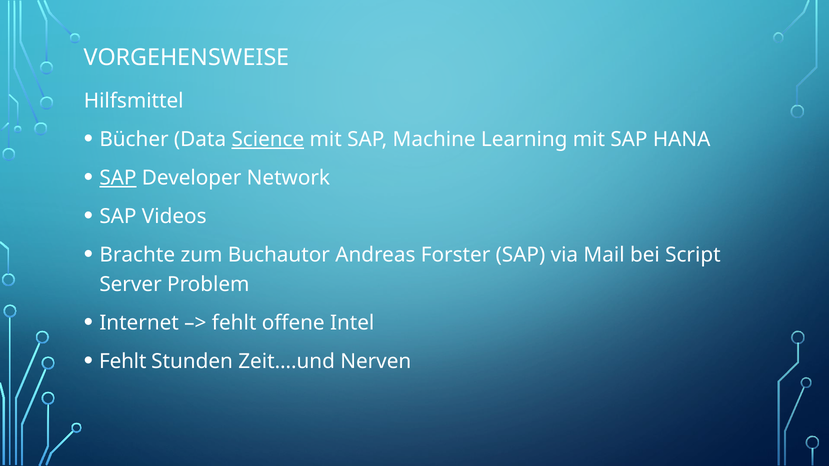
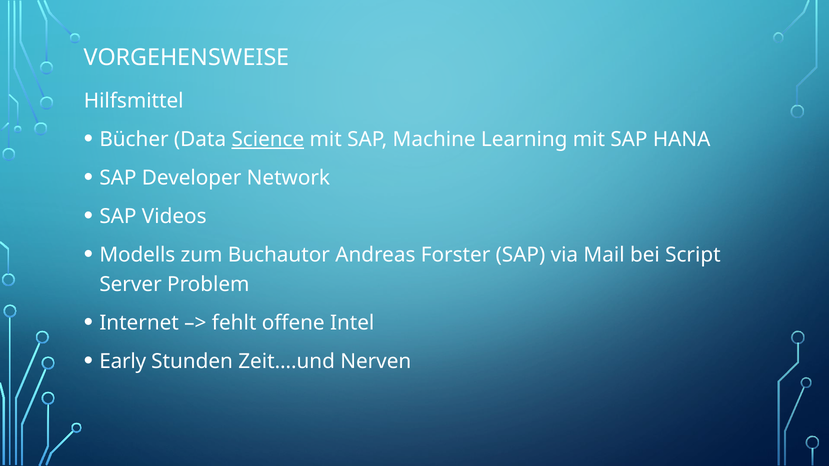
SAP at (118, 178) underline: present -> none
Brachte: Brachte -> Modells
Fehlt at (123, 362): Fehlt -> Early
